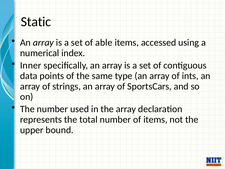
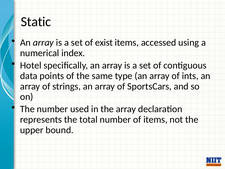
able: able -> exist
Inner: Inner -> Hotel
